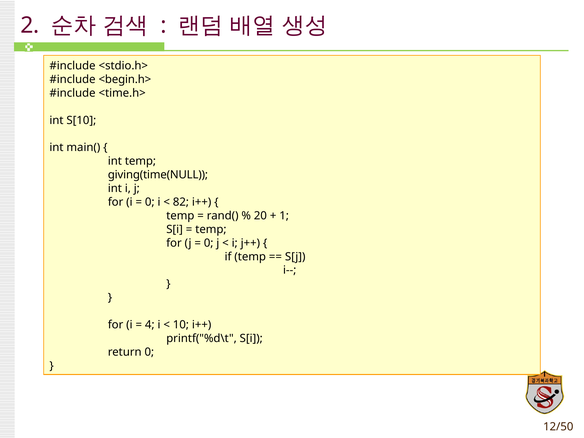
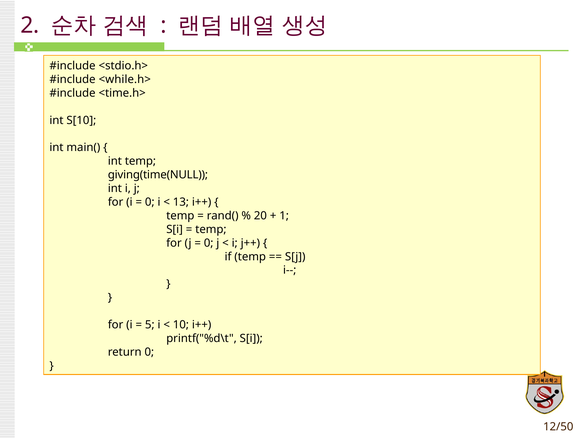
<begin.h>: <begin.h> -> <while.h>
82: 82 -> 13
4: 4 -> 5
